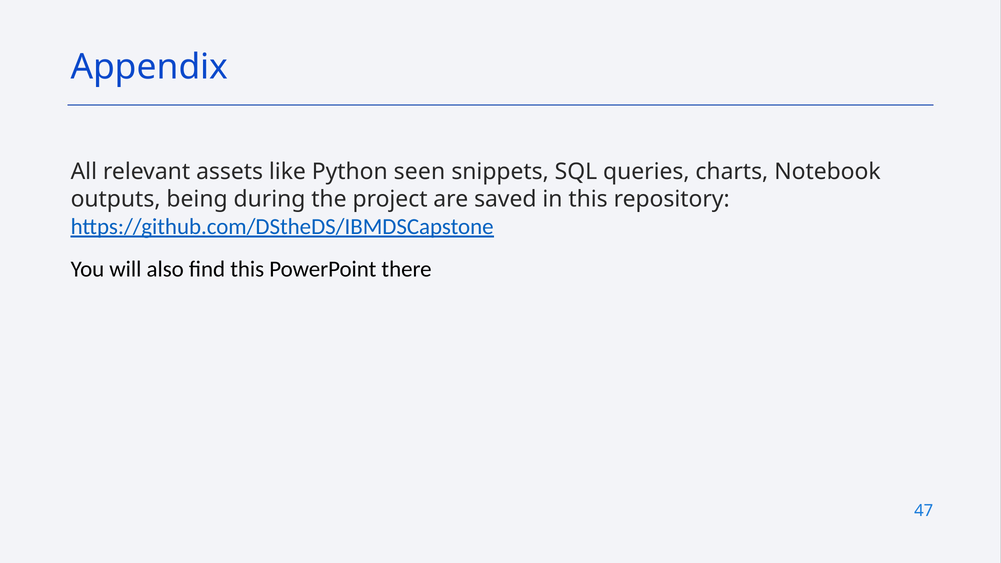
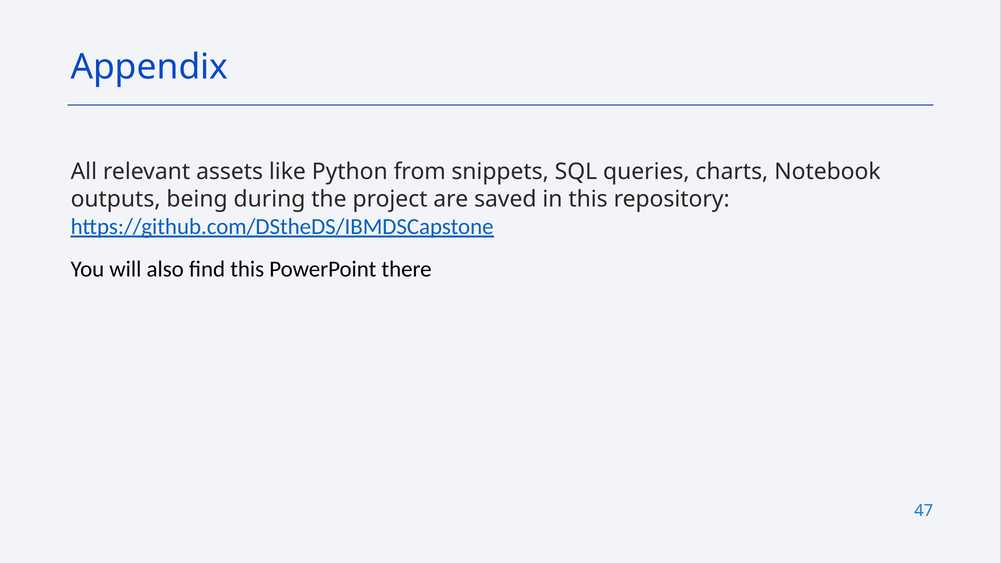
seen: seen -> from
